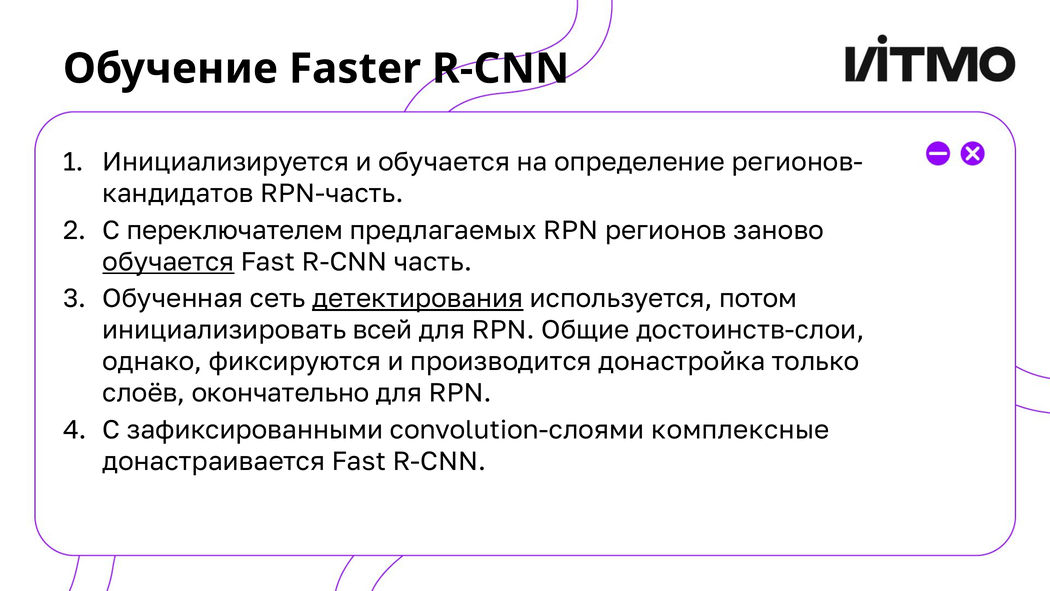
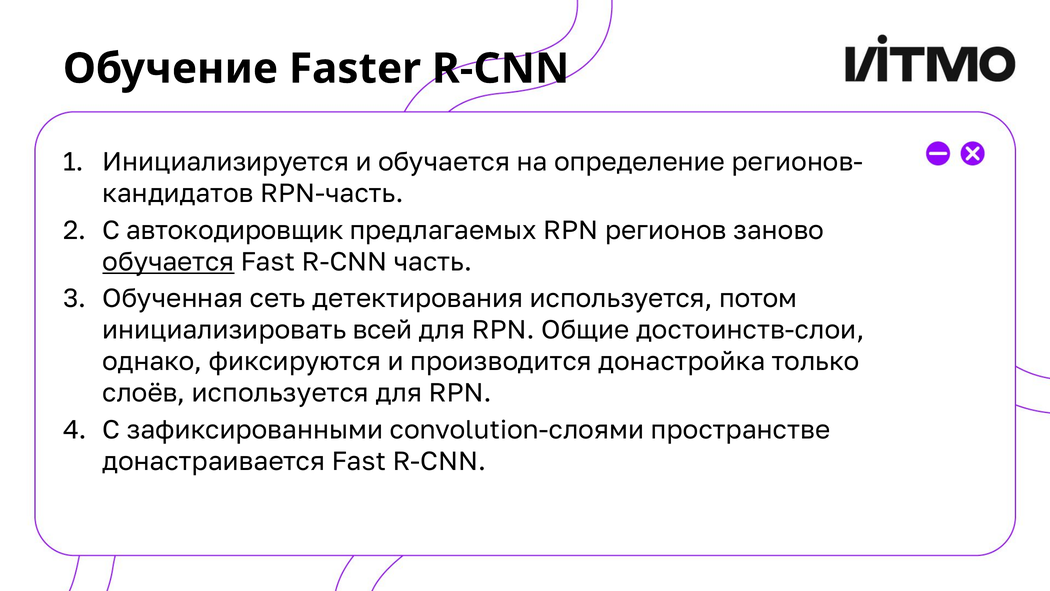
переключателем: переключателем -> автокодировщик
детектирования underline: present -> none
слоёв окончательно: окончательно -> используется
комплексные: комплексные -> пространстве
